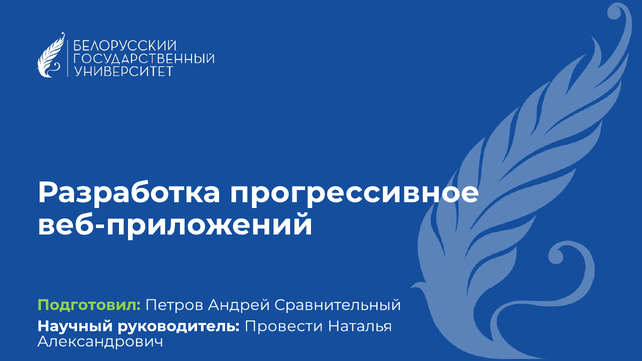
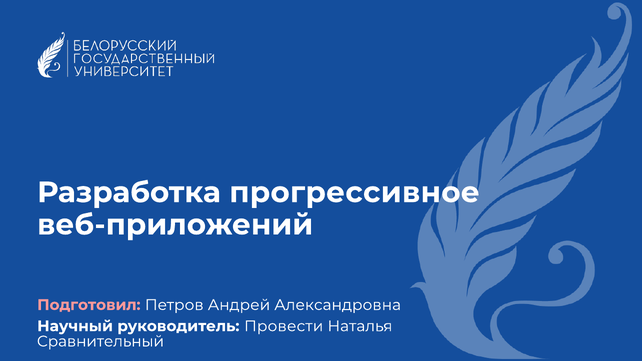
Подготовил colour: light green -> pink
Сравнительный: Сравнительный -> Александровна
Александрович: Александрович -> Сравнительный
